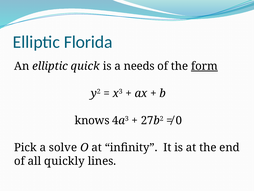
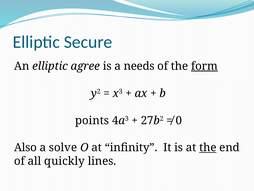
Florida: Florida -> Secure
quick: quick -> agree
knows: knows -> points
Pick: Pick -> Also
the at (208, 147) underline: none -> present
